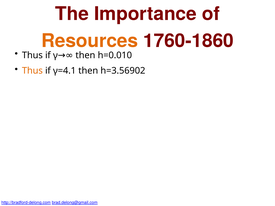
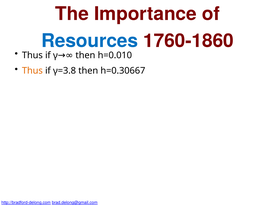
Resources colour: orange -> blue
γ=4.1: γ=4.1 -> γ=3.8
h=3.56902: h=3.56902 -> h=0.30667
